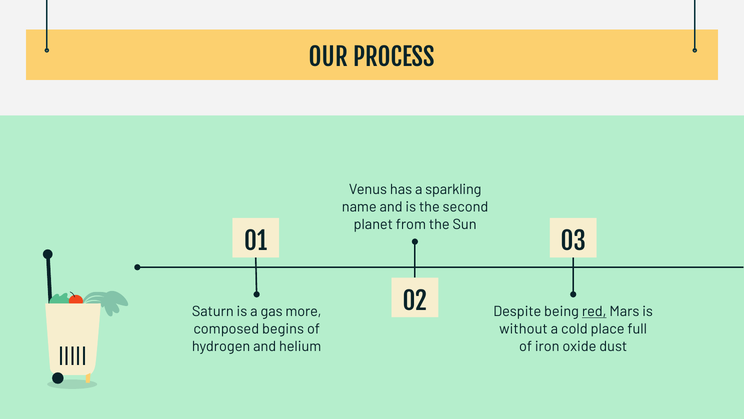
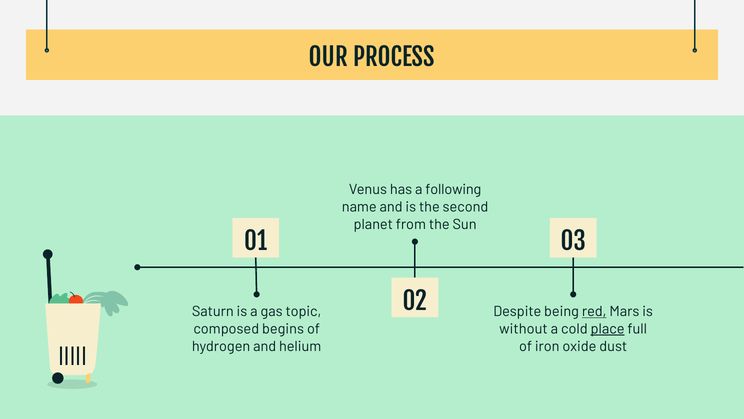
sparkling: sparkling -> following
more: more -> topic
place underline: none -> present
